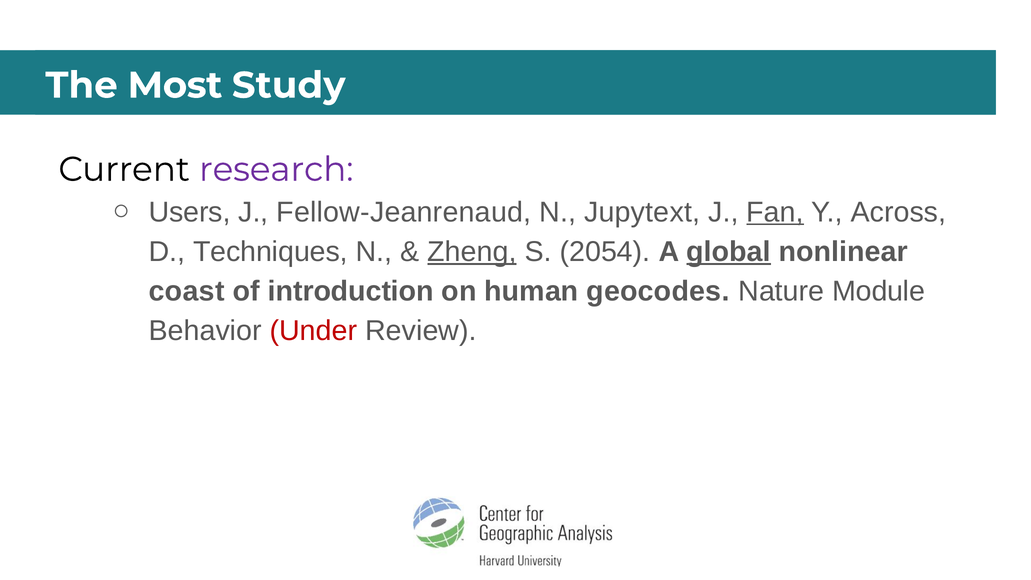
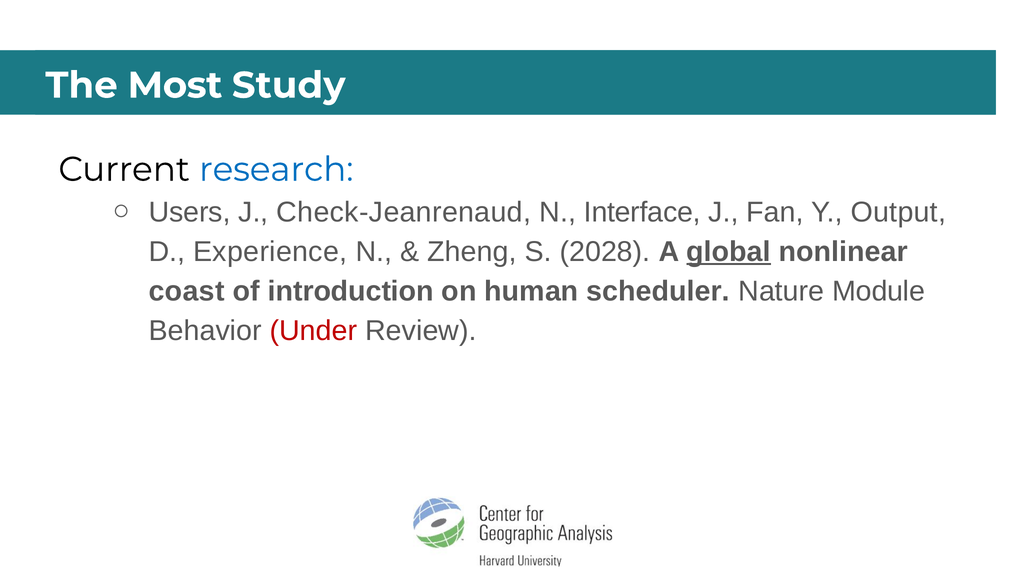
research colour: purple -> blue
Fellow-Jeanrenaud: Fellow-Jeanrenaud -> Check-Jeanrenaud
Jupytext: Jupytext -> Interface
Fan underline: present -> none
Across: Across -> Output
Techniques: Techniques -> Experience
Zheng underline: present -> none
2054: 2054 -> 2028
geocodes: geocodes -> scheduler
